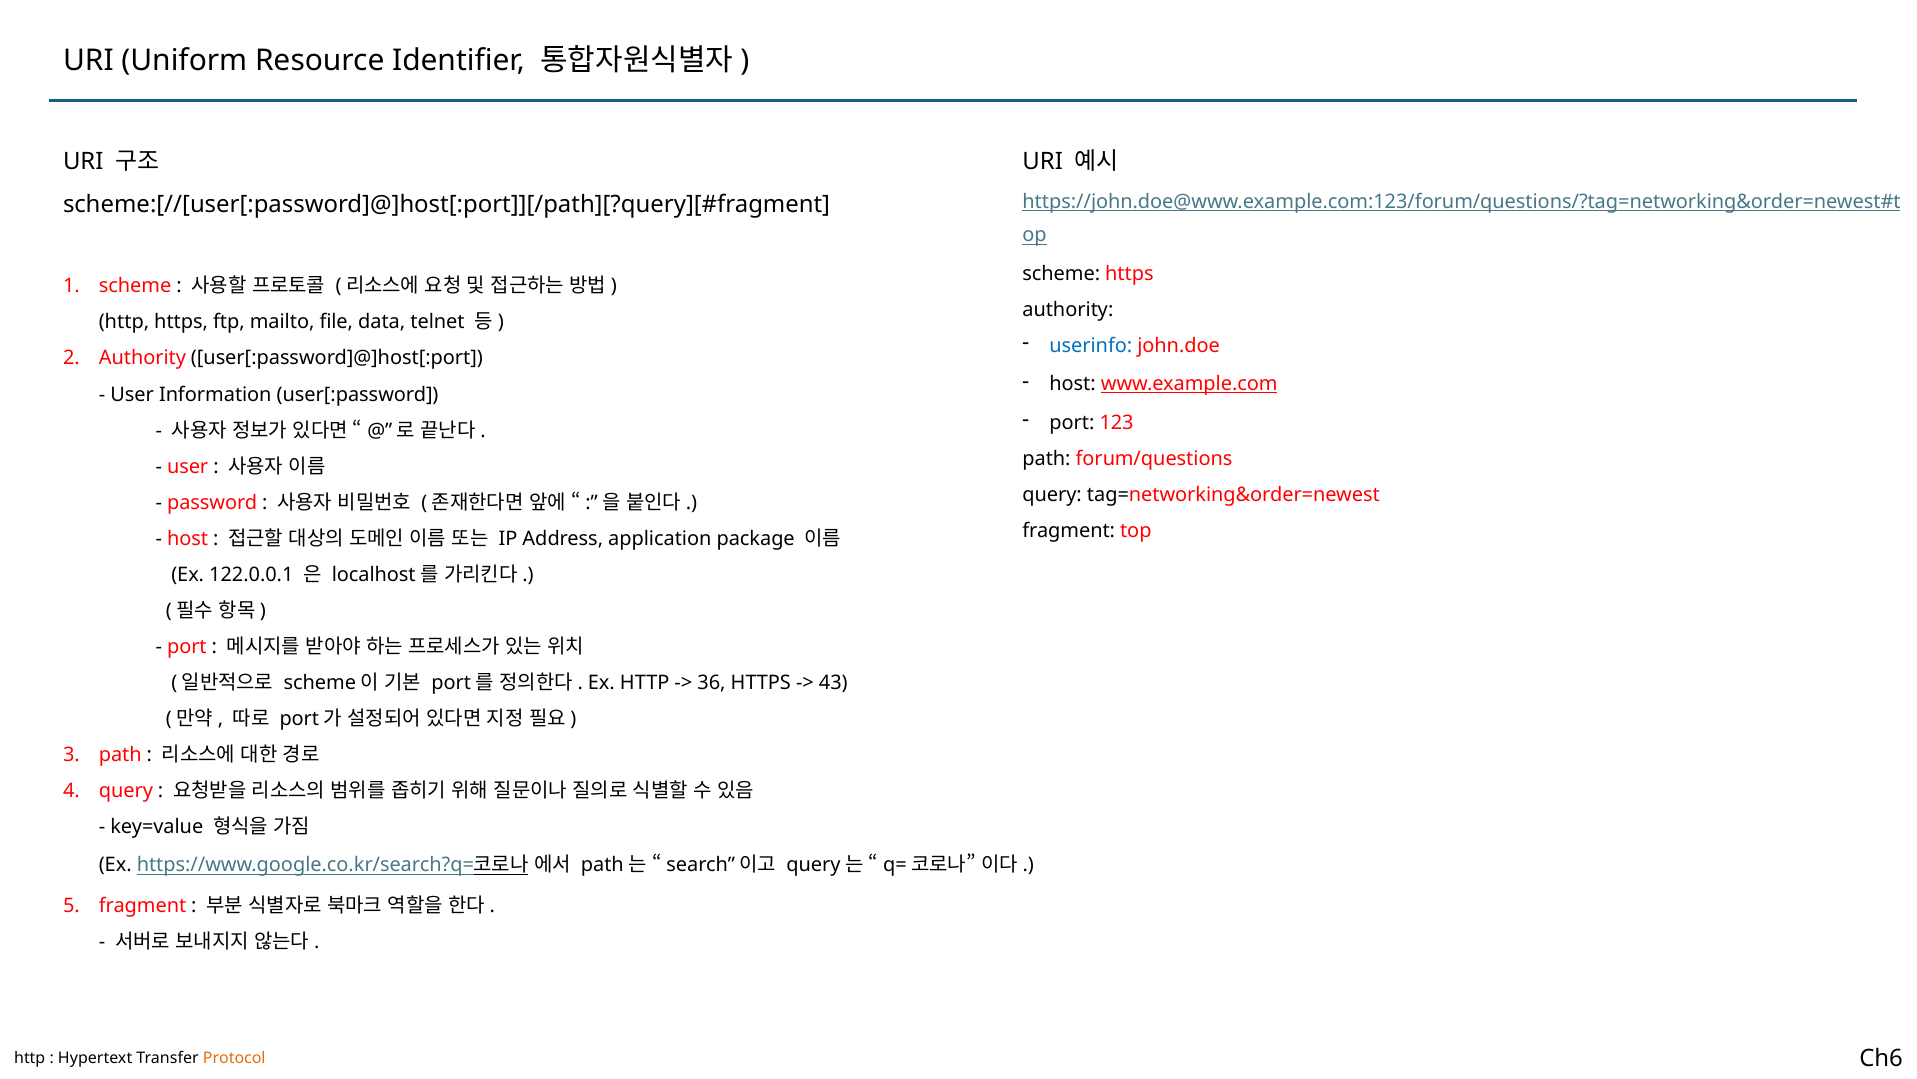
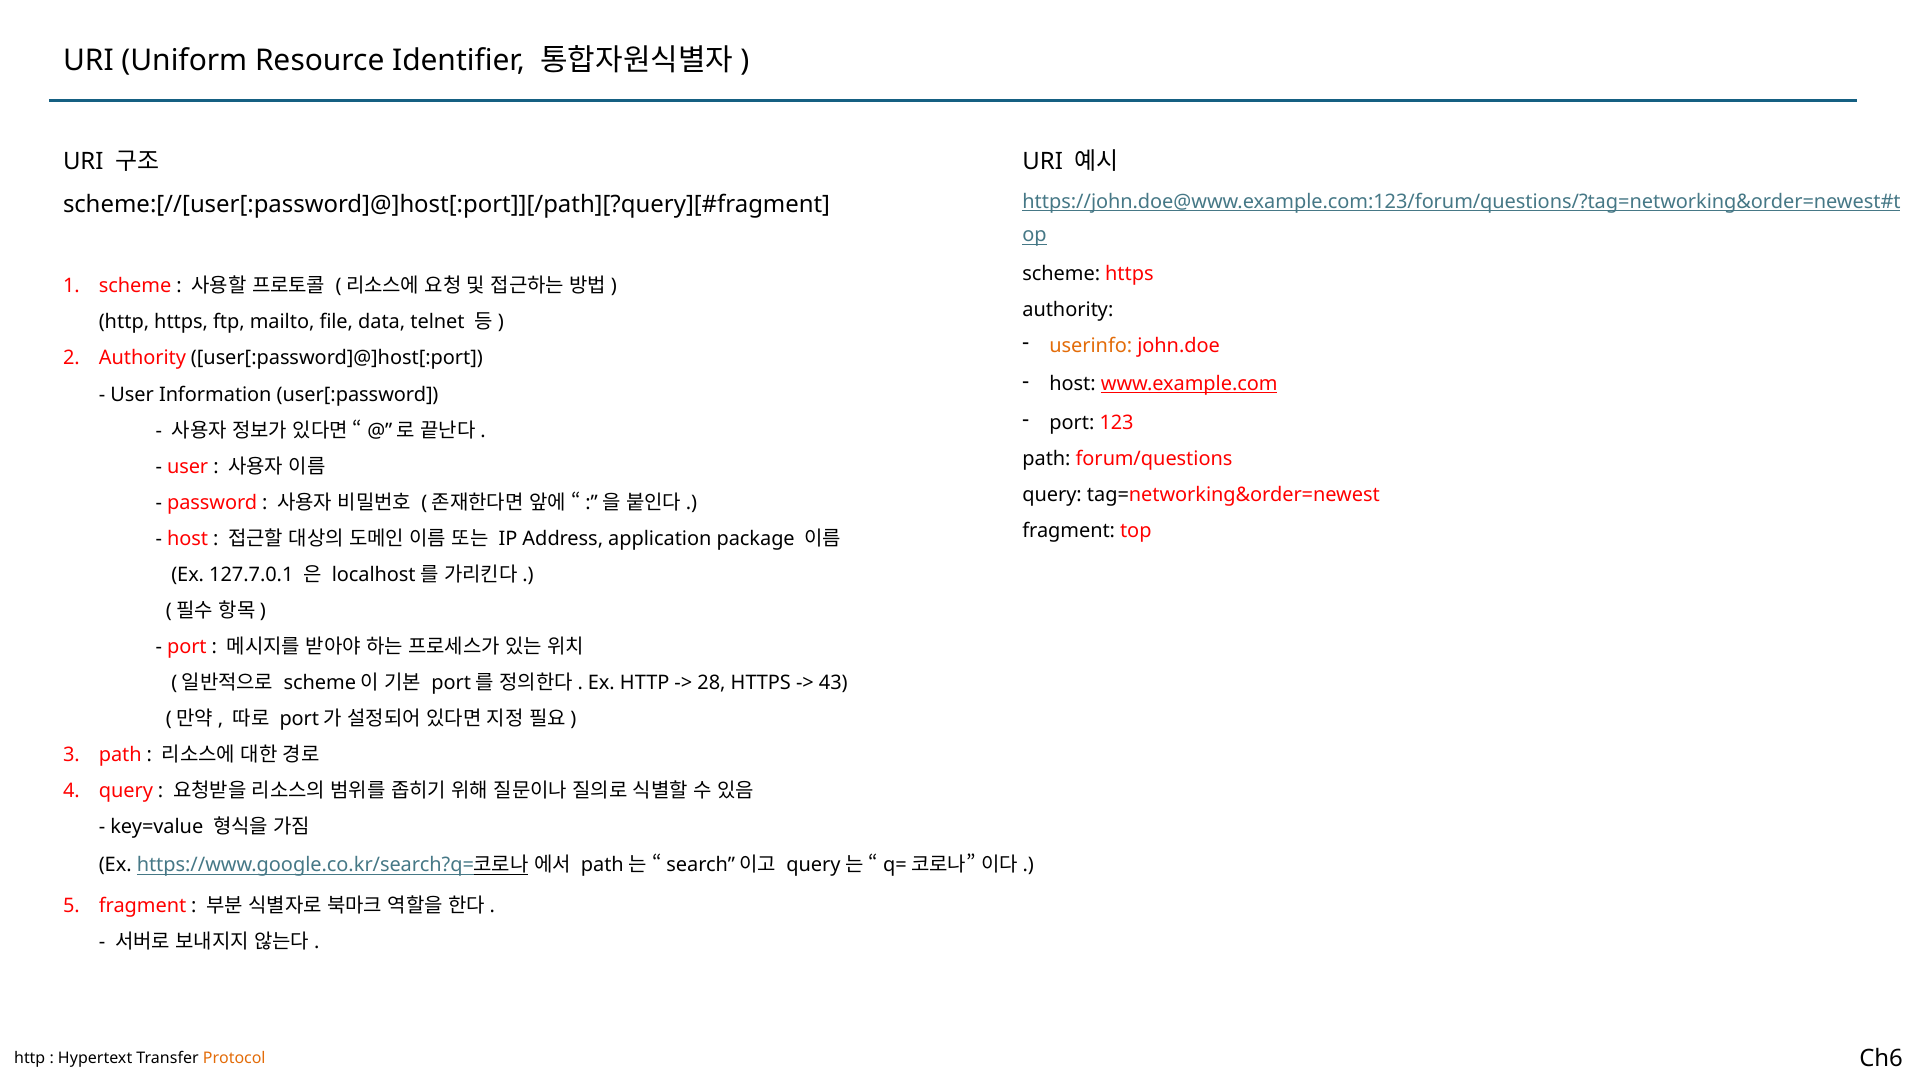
userinfo colour: blue -> orange
122.0.0.1: 122.0.0.1 -> 127.7.0.1
36: 36 -> 28
